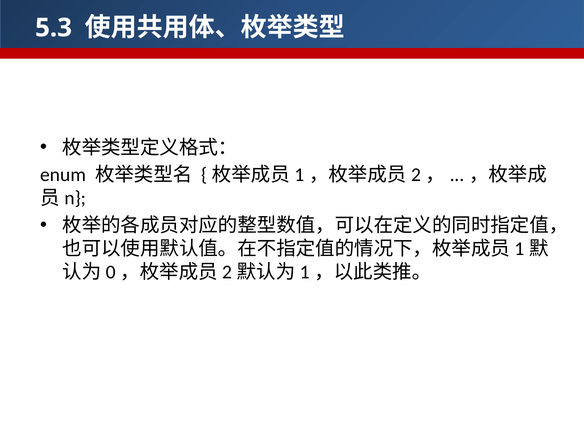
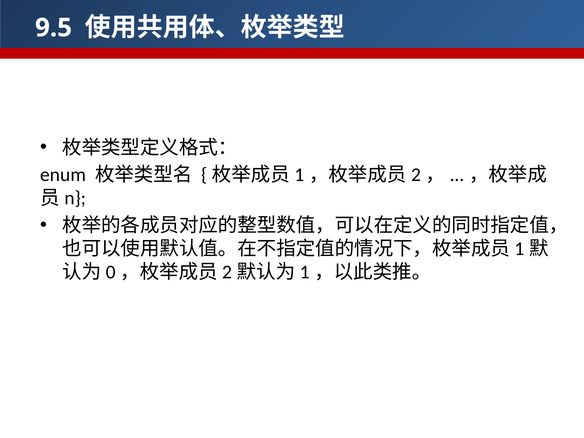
5.3: 5.3 -> 9.5
